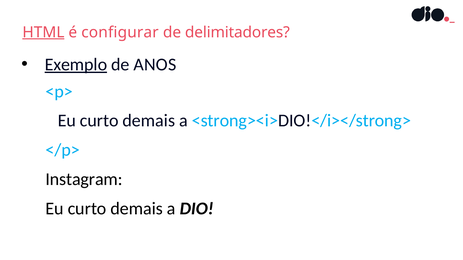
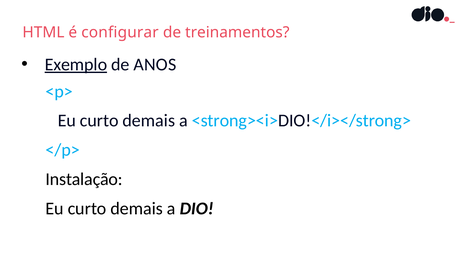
HTML underline: present -> none
delimitadores: delimitadores -> treinamentos
Instagram: Instagram -> Instalação
